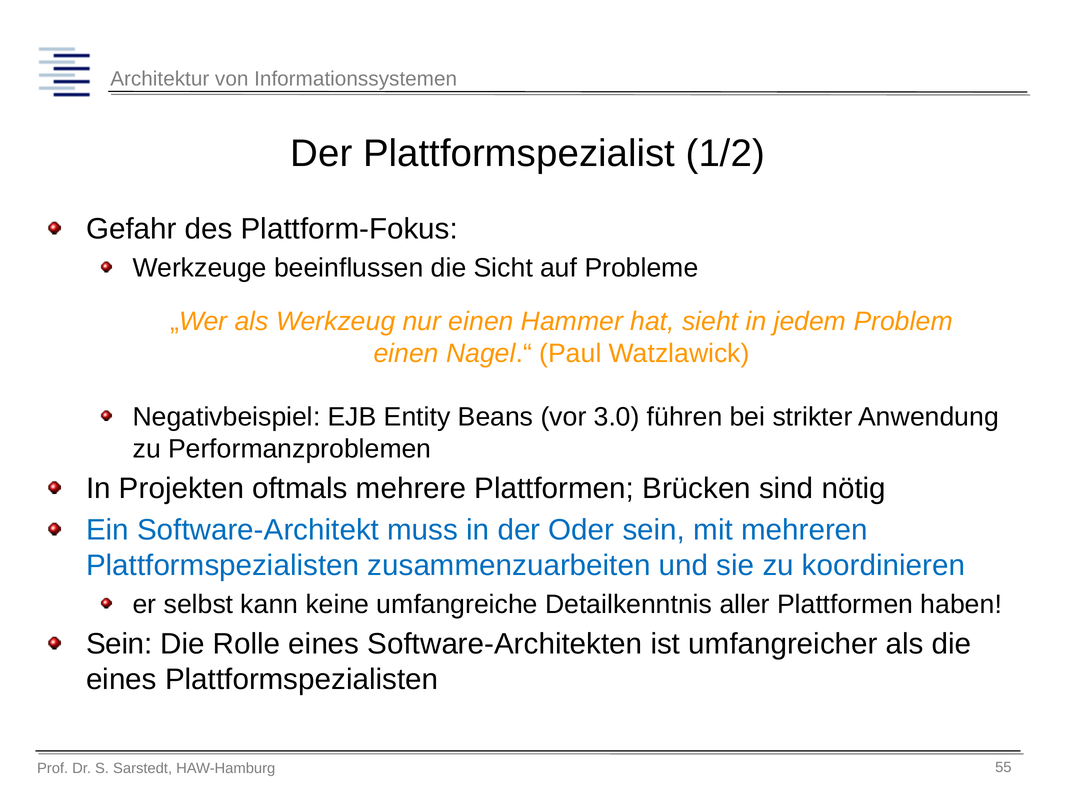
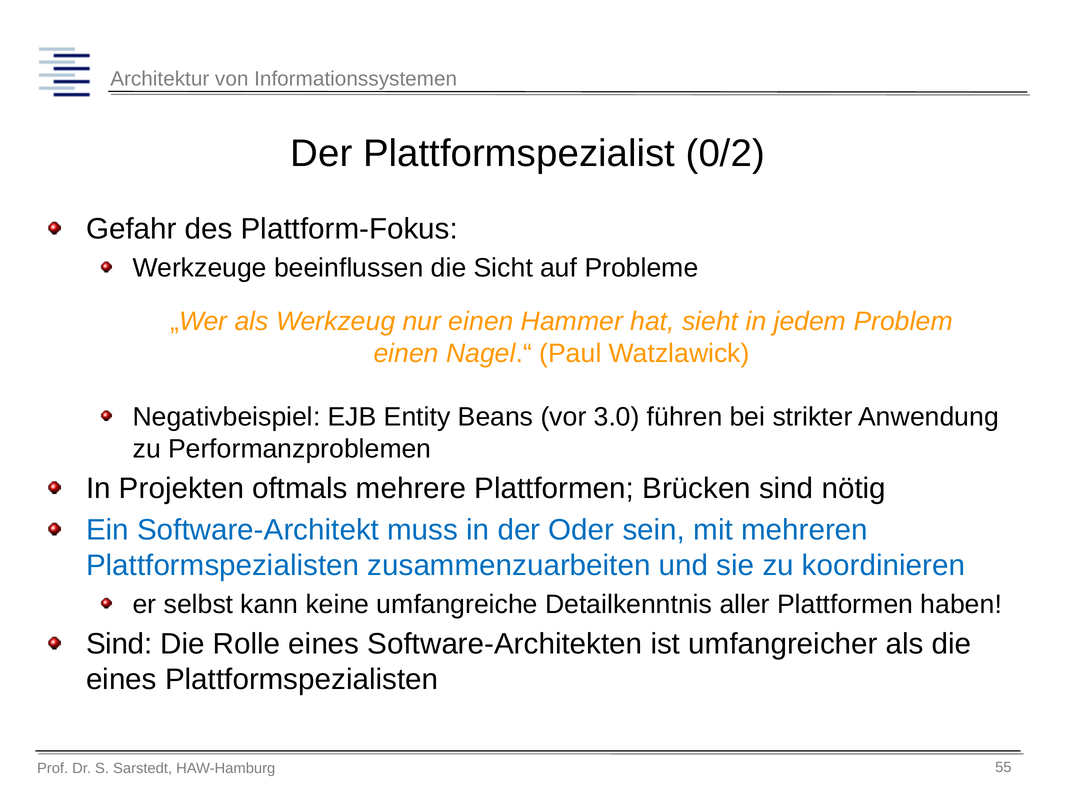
1/2: 1/2 -> 0/2
Sein at (119, 645): Sein -> Sind
